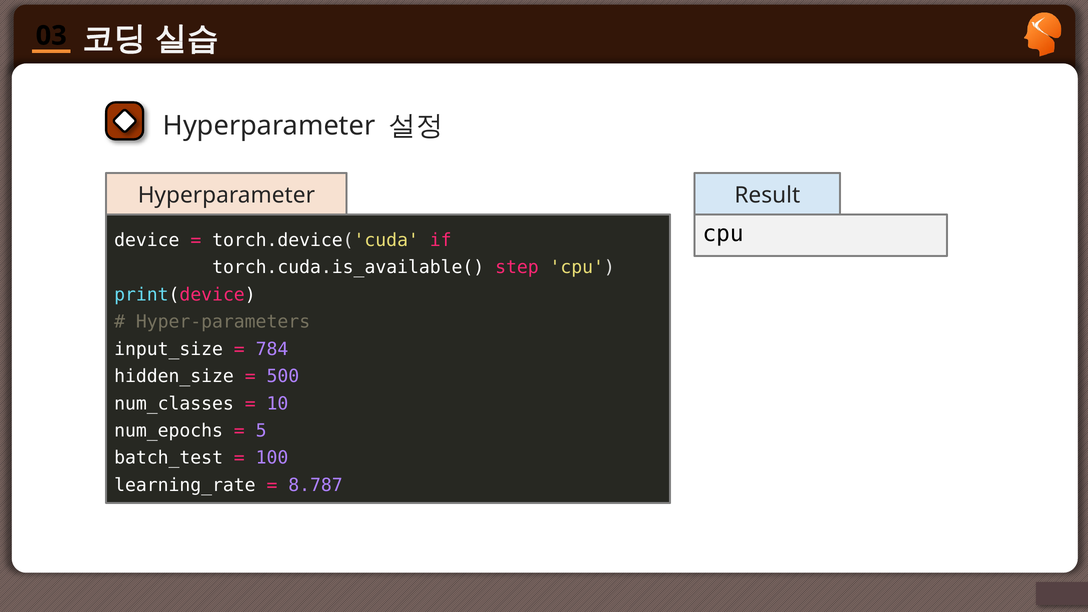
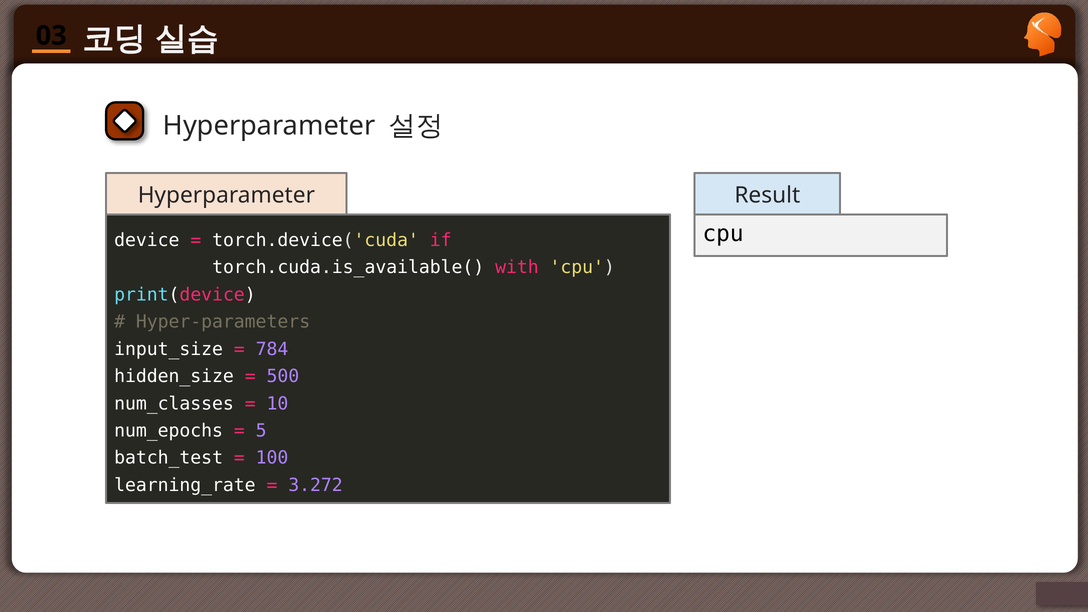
step: step -> with
8.787: 8.787 -> 3.272
